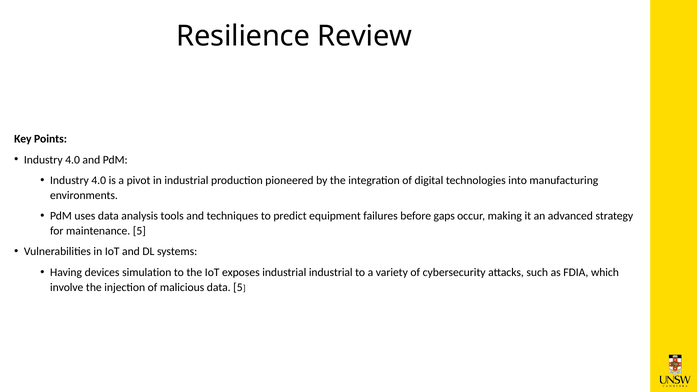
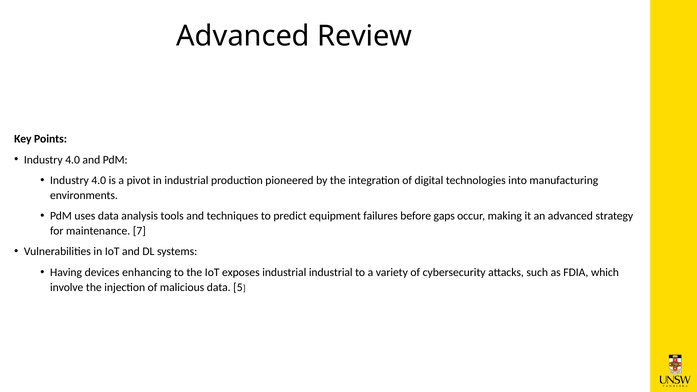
Resilience at (243, 36): Resilience -> Advanced
maintenance 5: 5 -> 7
simulation: simulation -> enhancing
